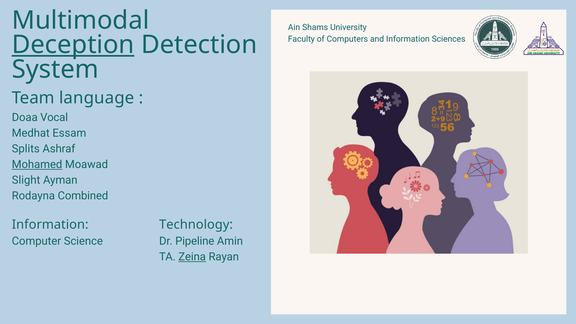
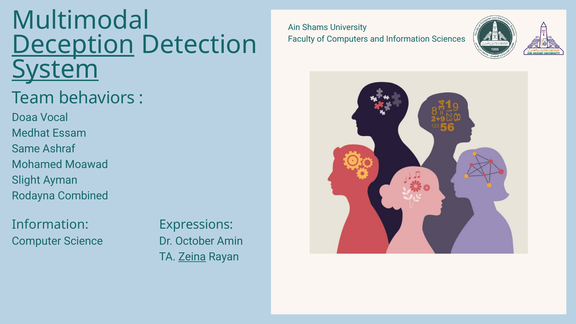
System underline: none -> present
language: language -> behaviors
Splits: Splits -> Same
Mohamed underline: present -> none
Technology: Technology -> Expressions
Pipeline: Pipeline -> October
